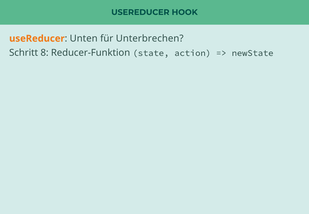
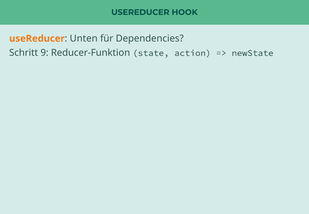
Unterbrechen: Unterbrechen -> Dependencies
8: 8 -> 9
